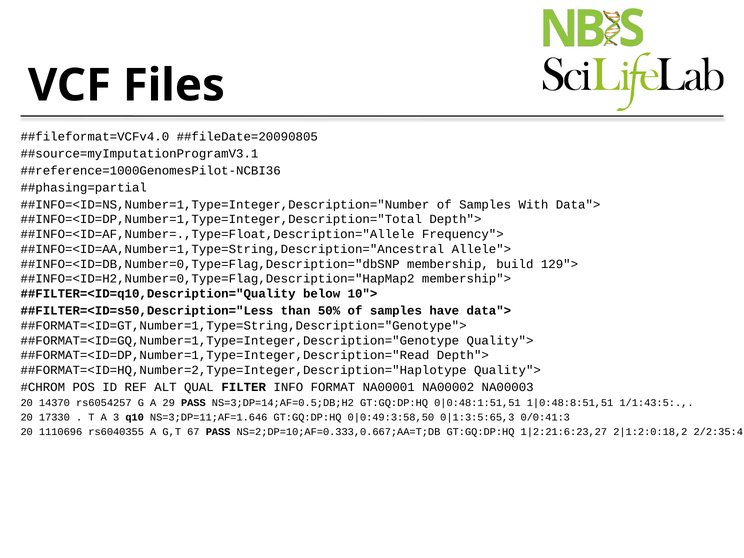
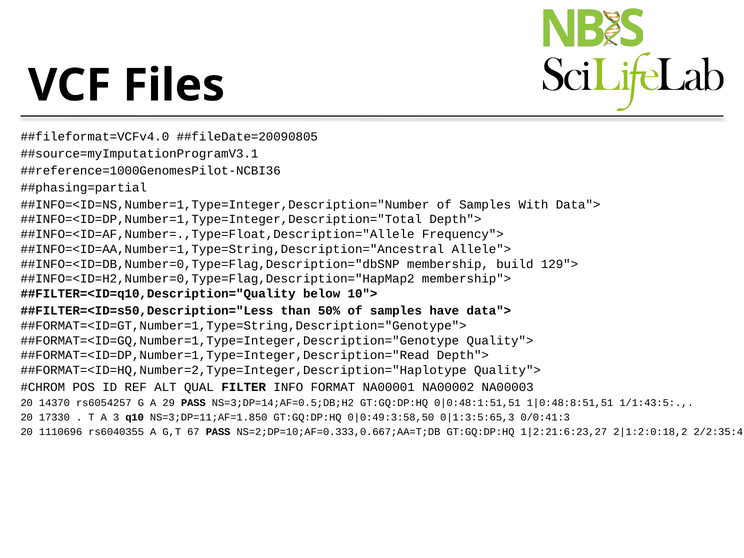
NS=3;DP=11;AF=1.646: NS=3;DP=11;AF=1.646 -> NS=3;DP=11;AF=1.850
